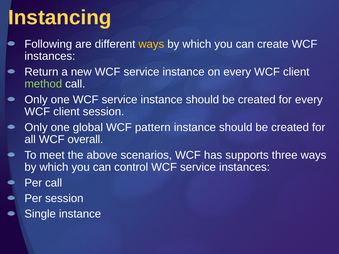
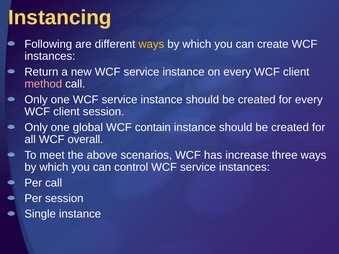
method colour: light green -> pink
pattern: pattern -> contain
supports: supports -> increase
